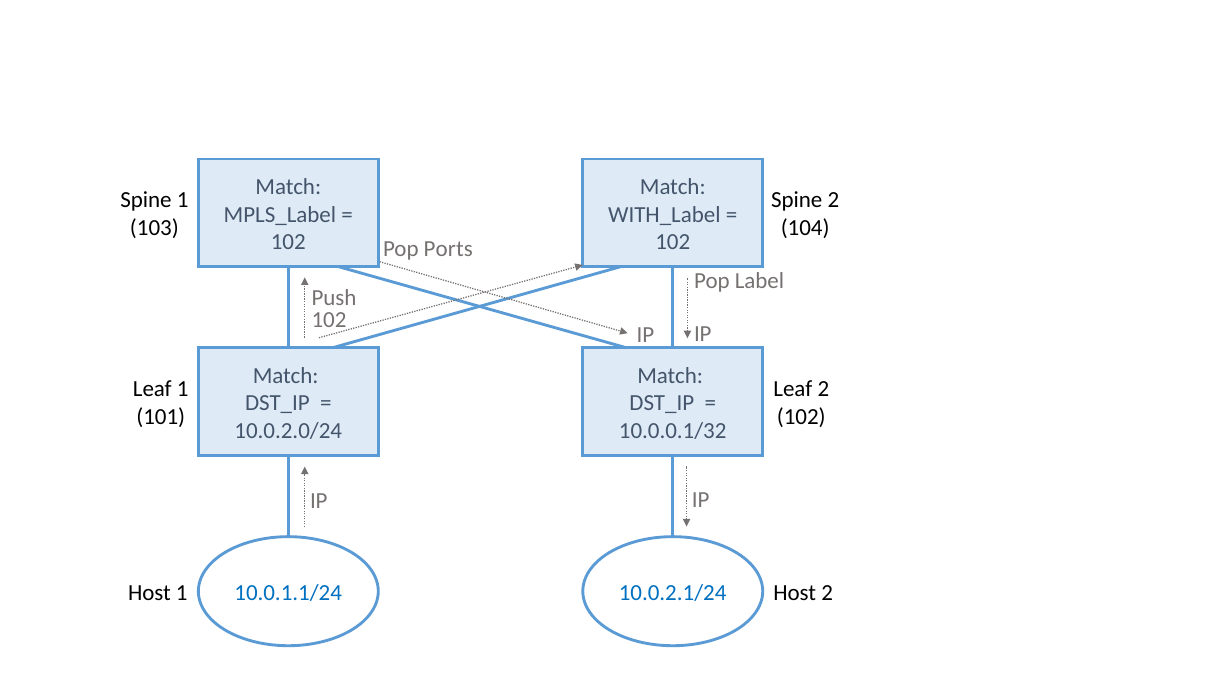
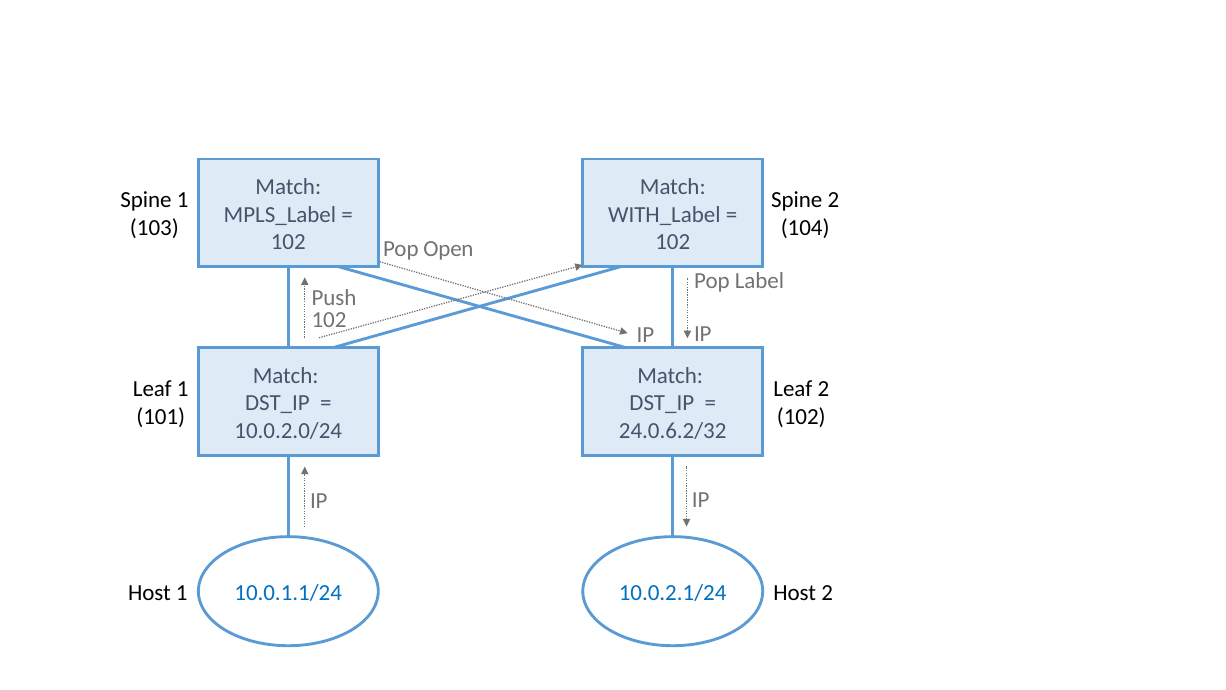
Ports: Ports -> Open
10.0.0.1/32: 10.0.0.1/32 -> 24.0.6.2/32
